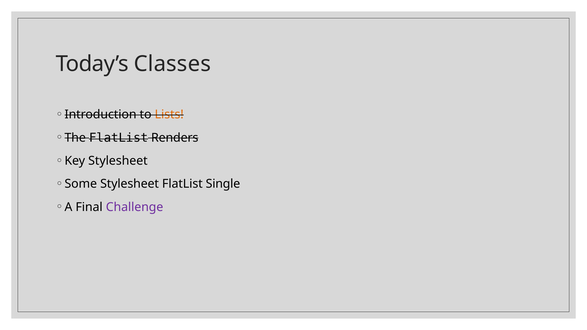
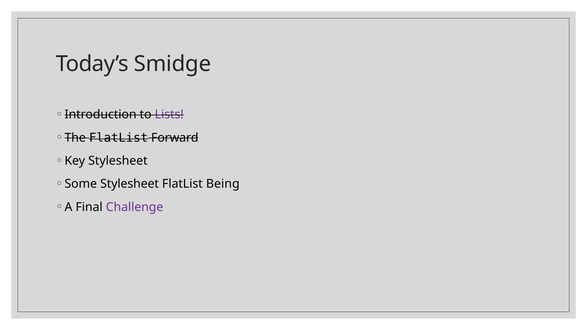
Classes: Classes -> Smidge
Lists colour: orange -> purple
Renders: Renders -> Forward
Single: Single -> Being
